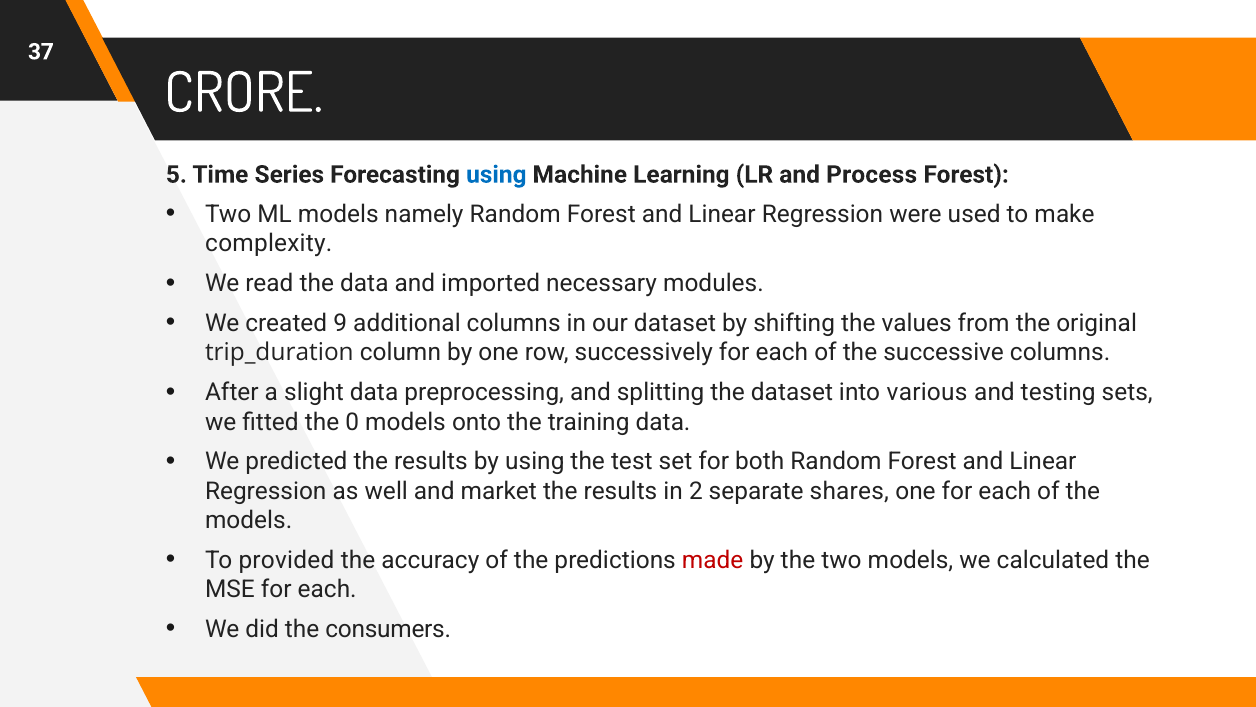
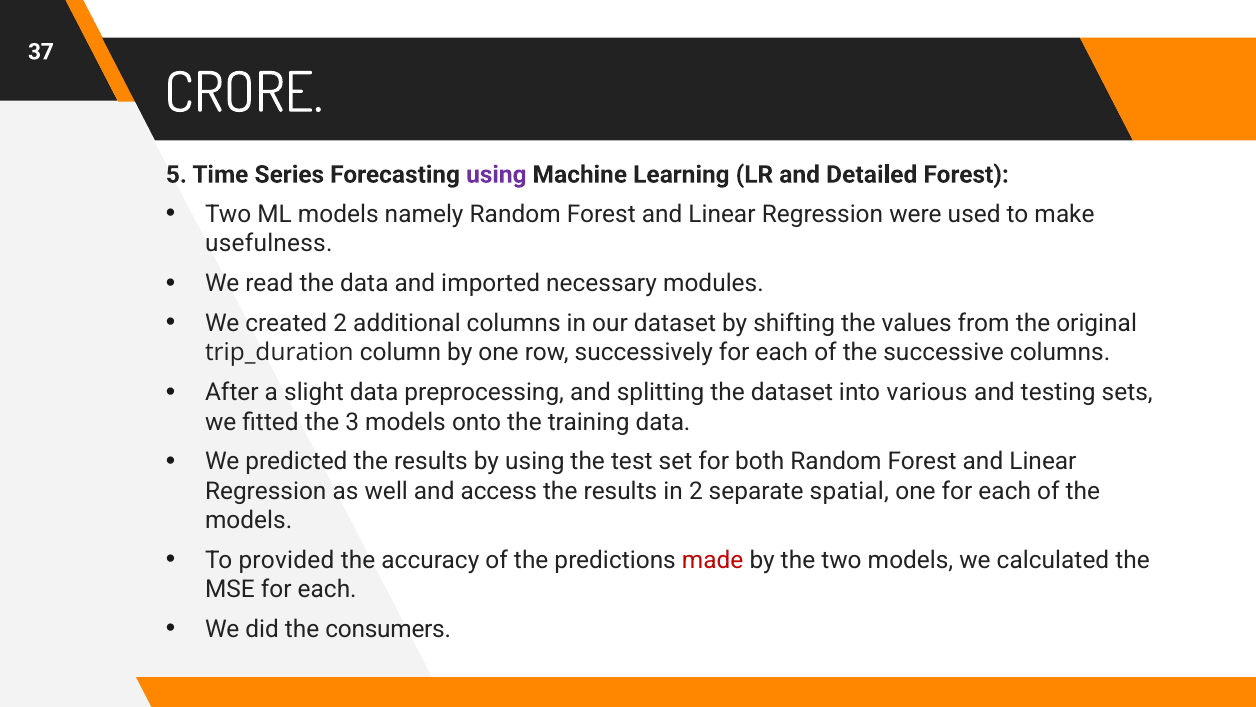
using at (496, 174) colour: blue -> purple
Process: Process -> Detailed
complexity: complexity -> usefulness
created 9: 9 -> 2
0: 0 -> 3
market: market -> access
shares: shares -> spatial
